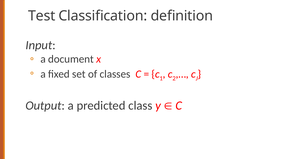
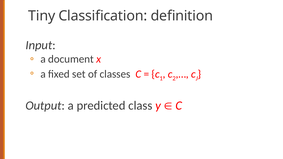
Test: Test -> Tiny
